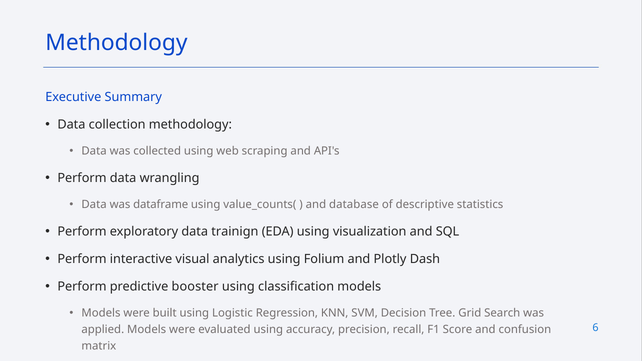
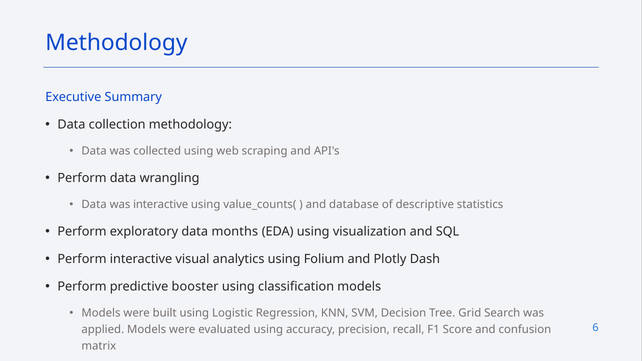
was dataframe: dataframe -> interactive
trainign: trainign -> months
